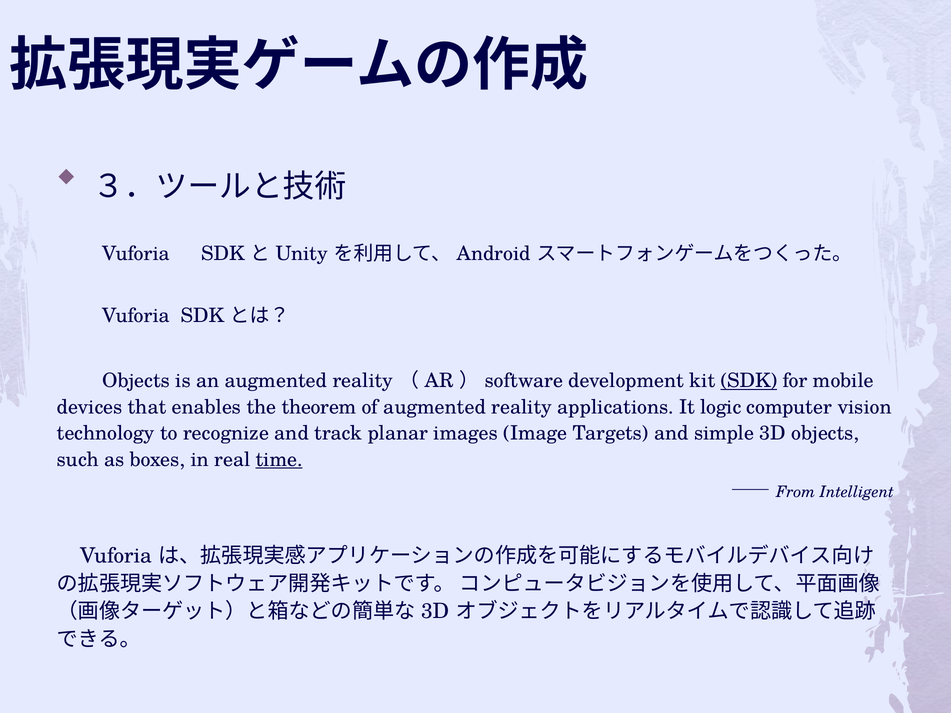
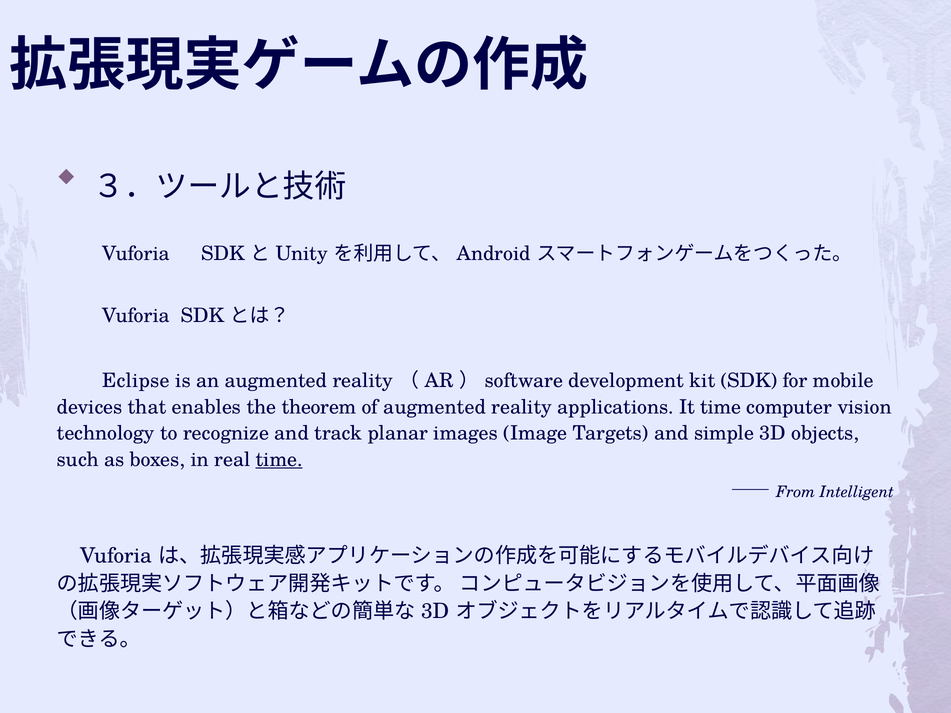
Objects at (136, 381): Objects -> Eclipse
SDK at (749, 381) underline: present -> none
It logic: logic -> time
